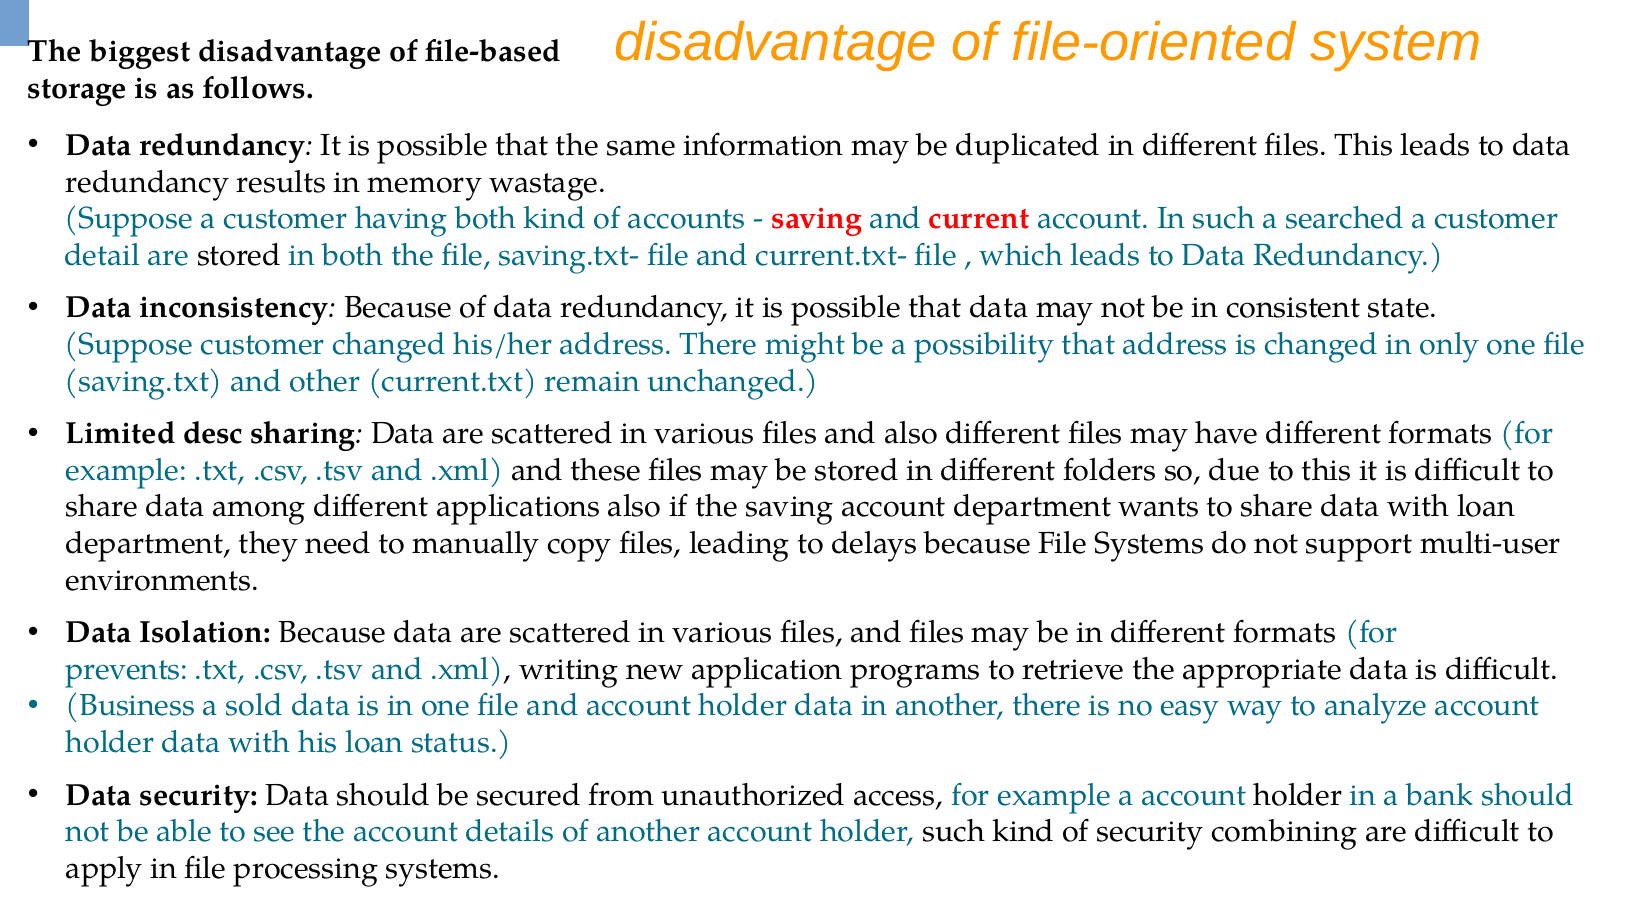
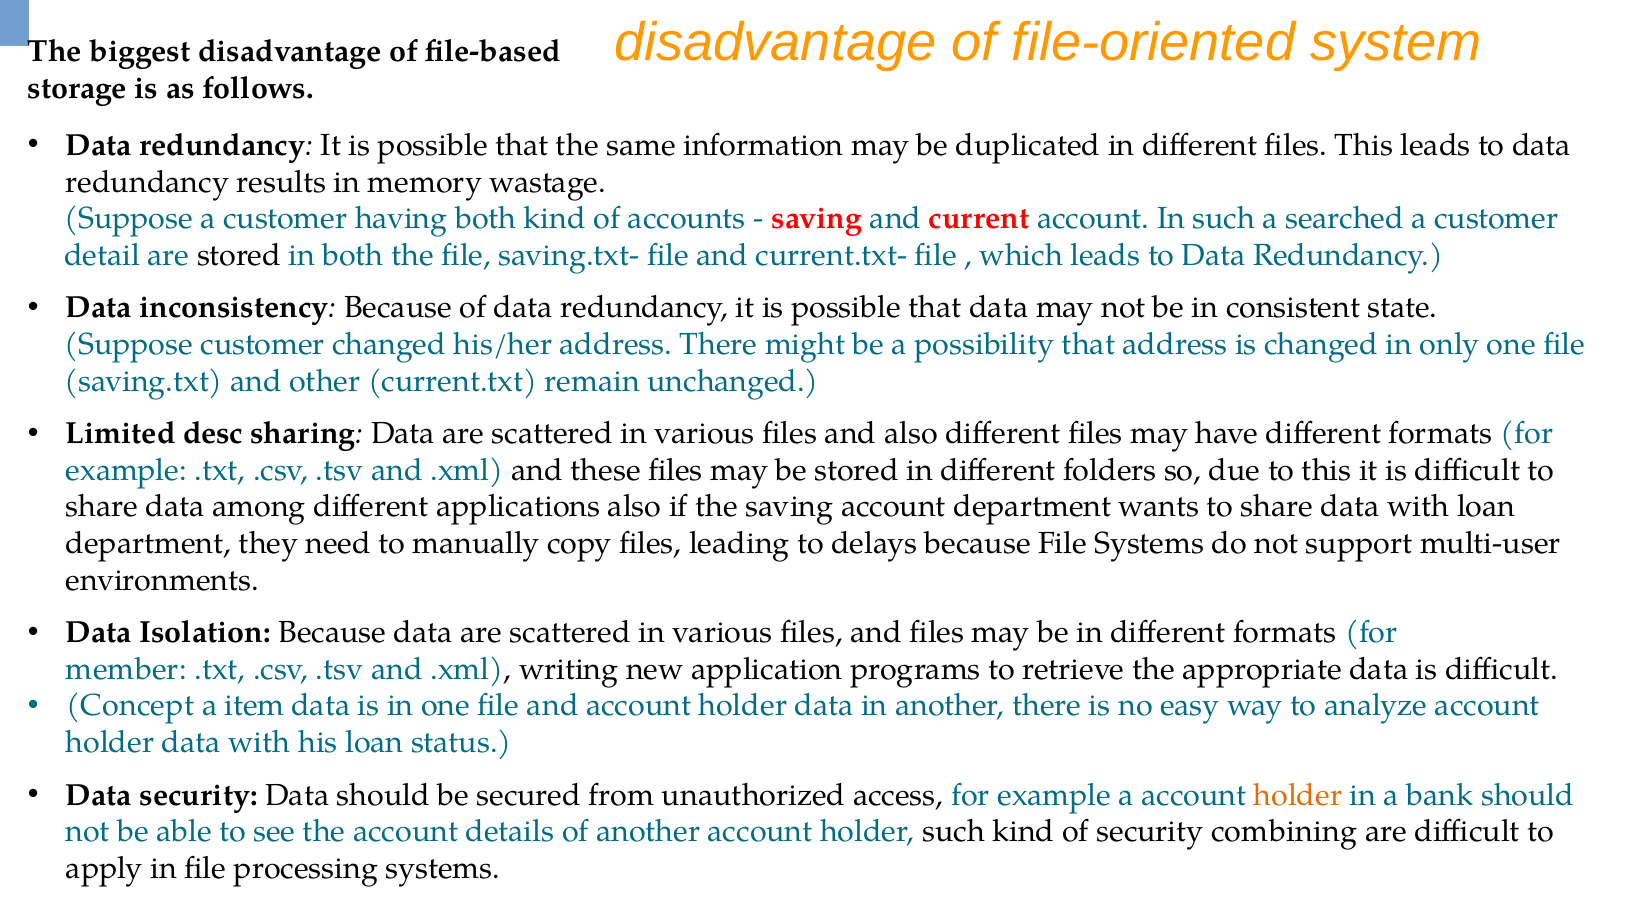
prevents: prevents -> member
Business: Business -> Concept
sold: sold -> item
holder at (1298, 795) colour: black -> orange
